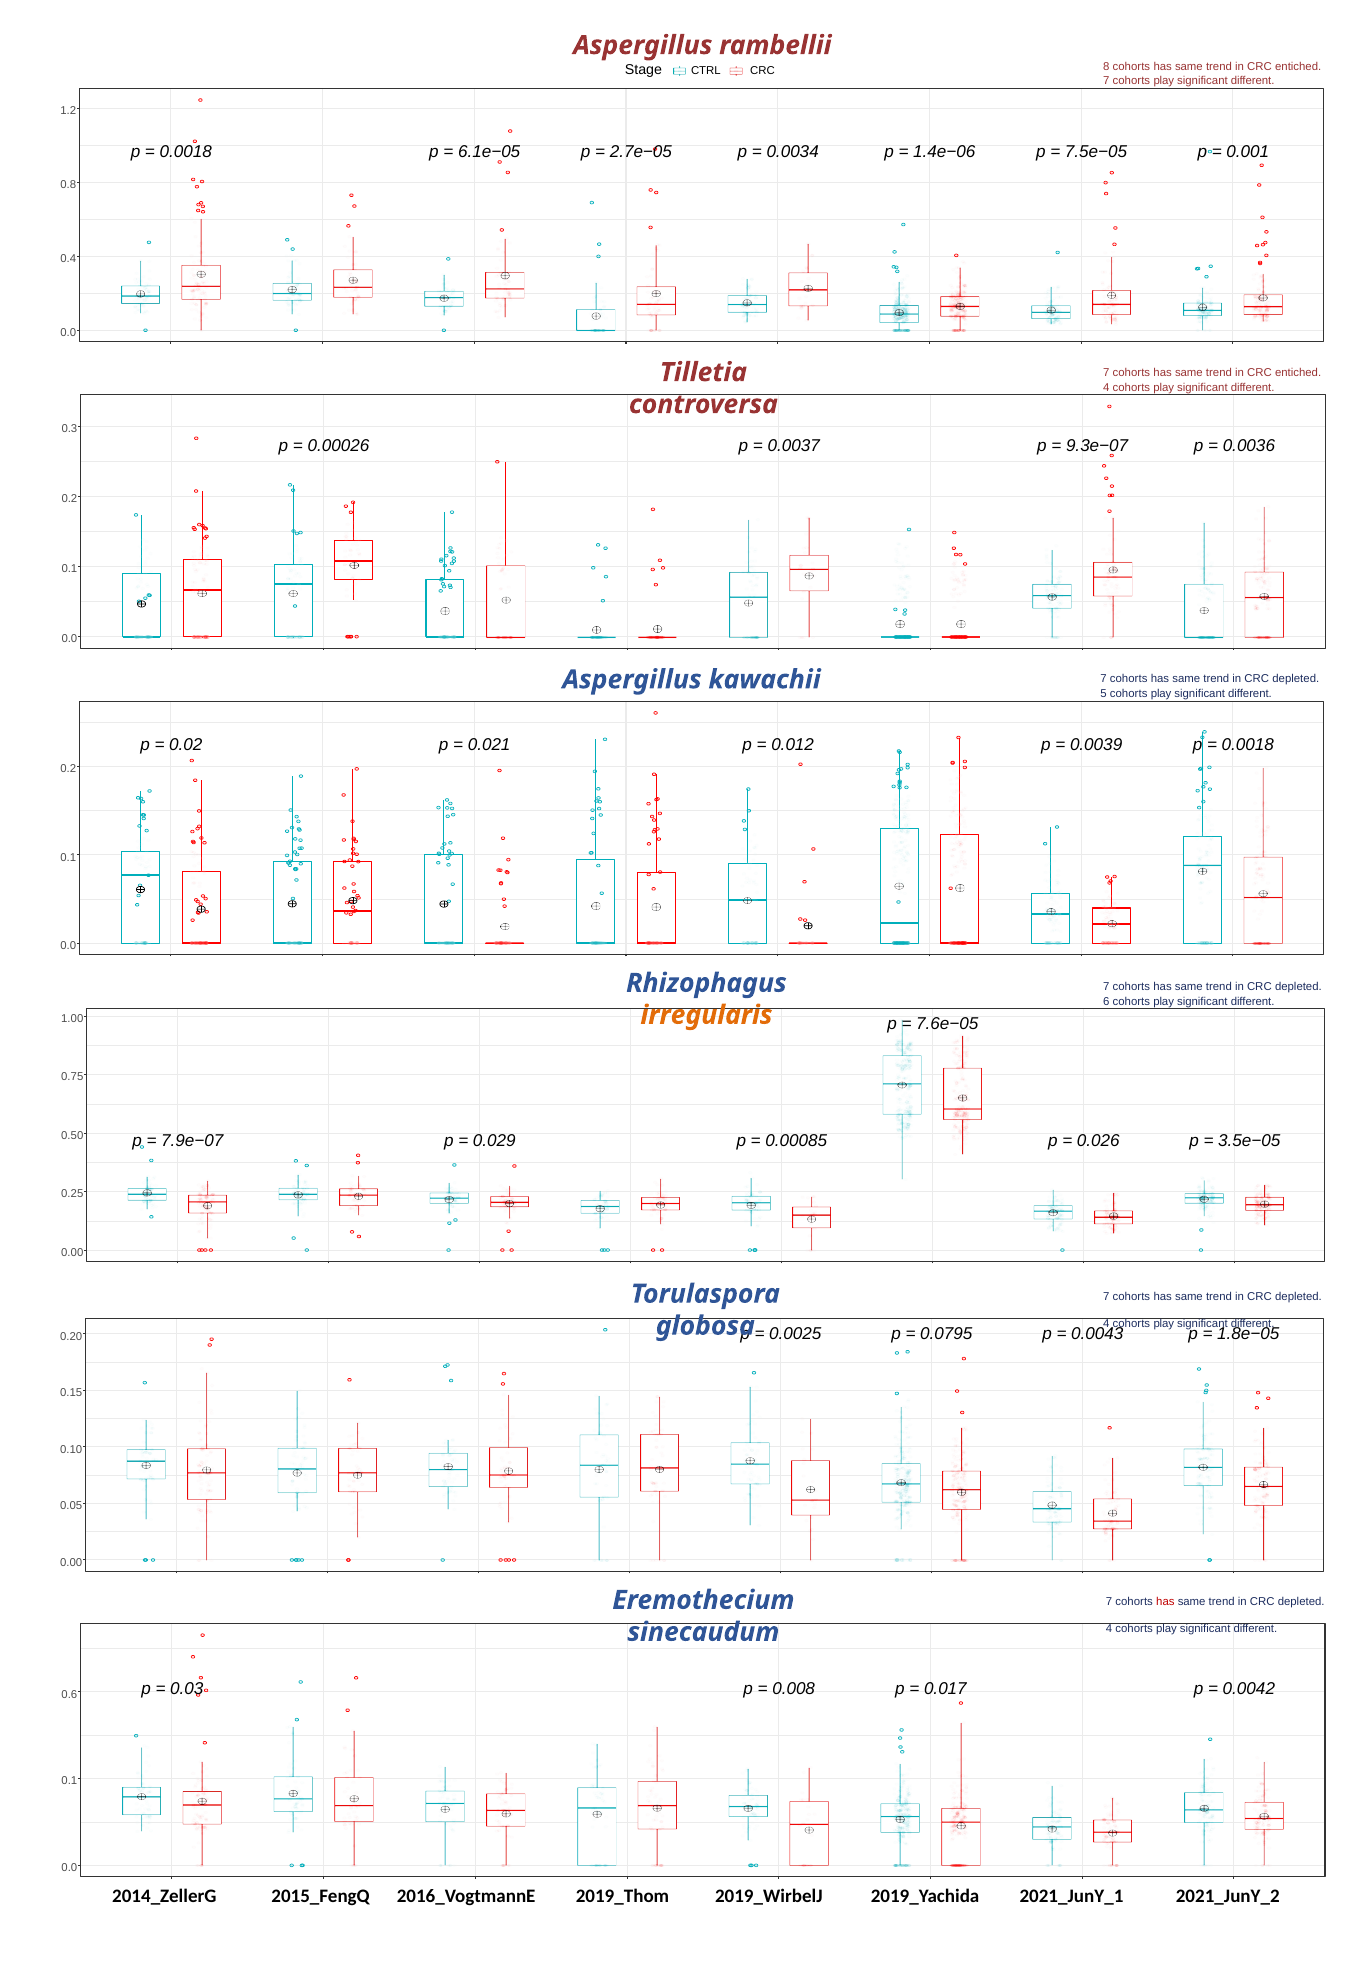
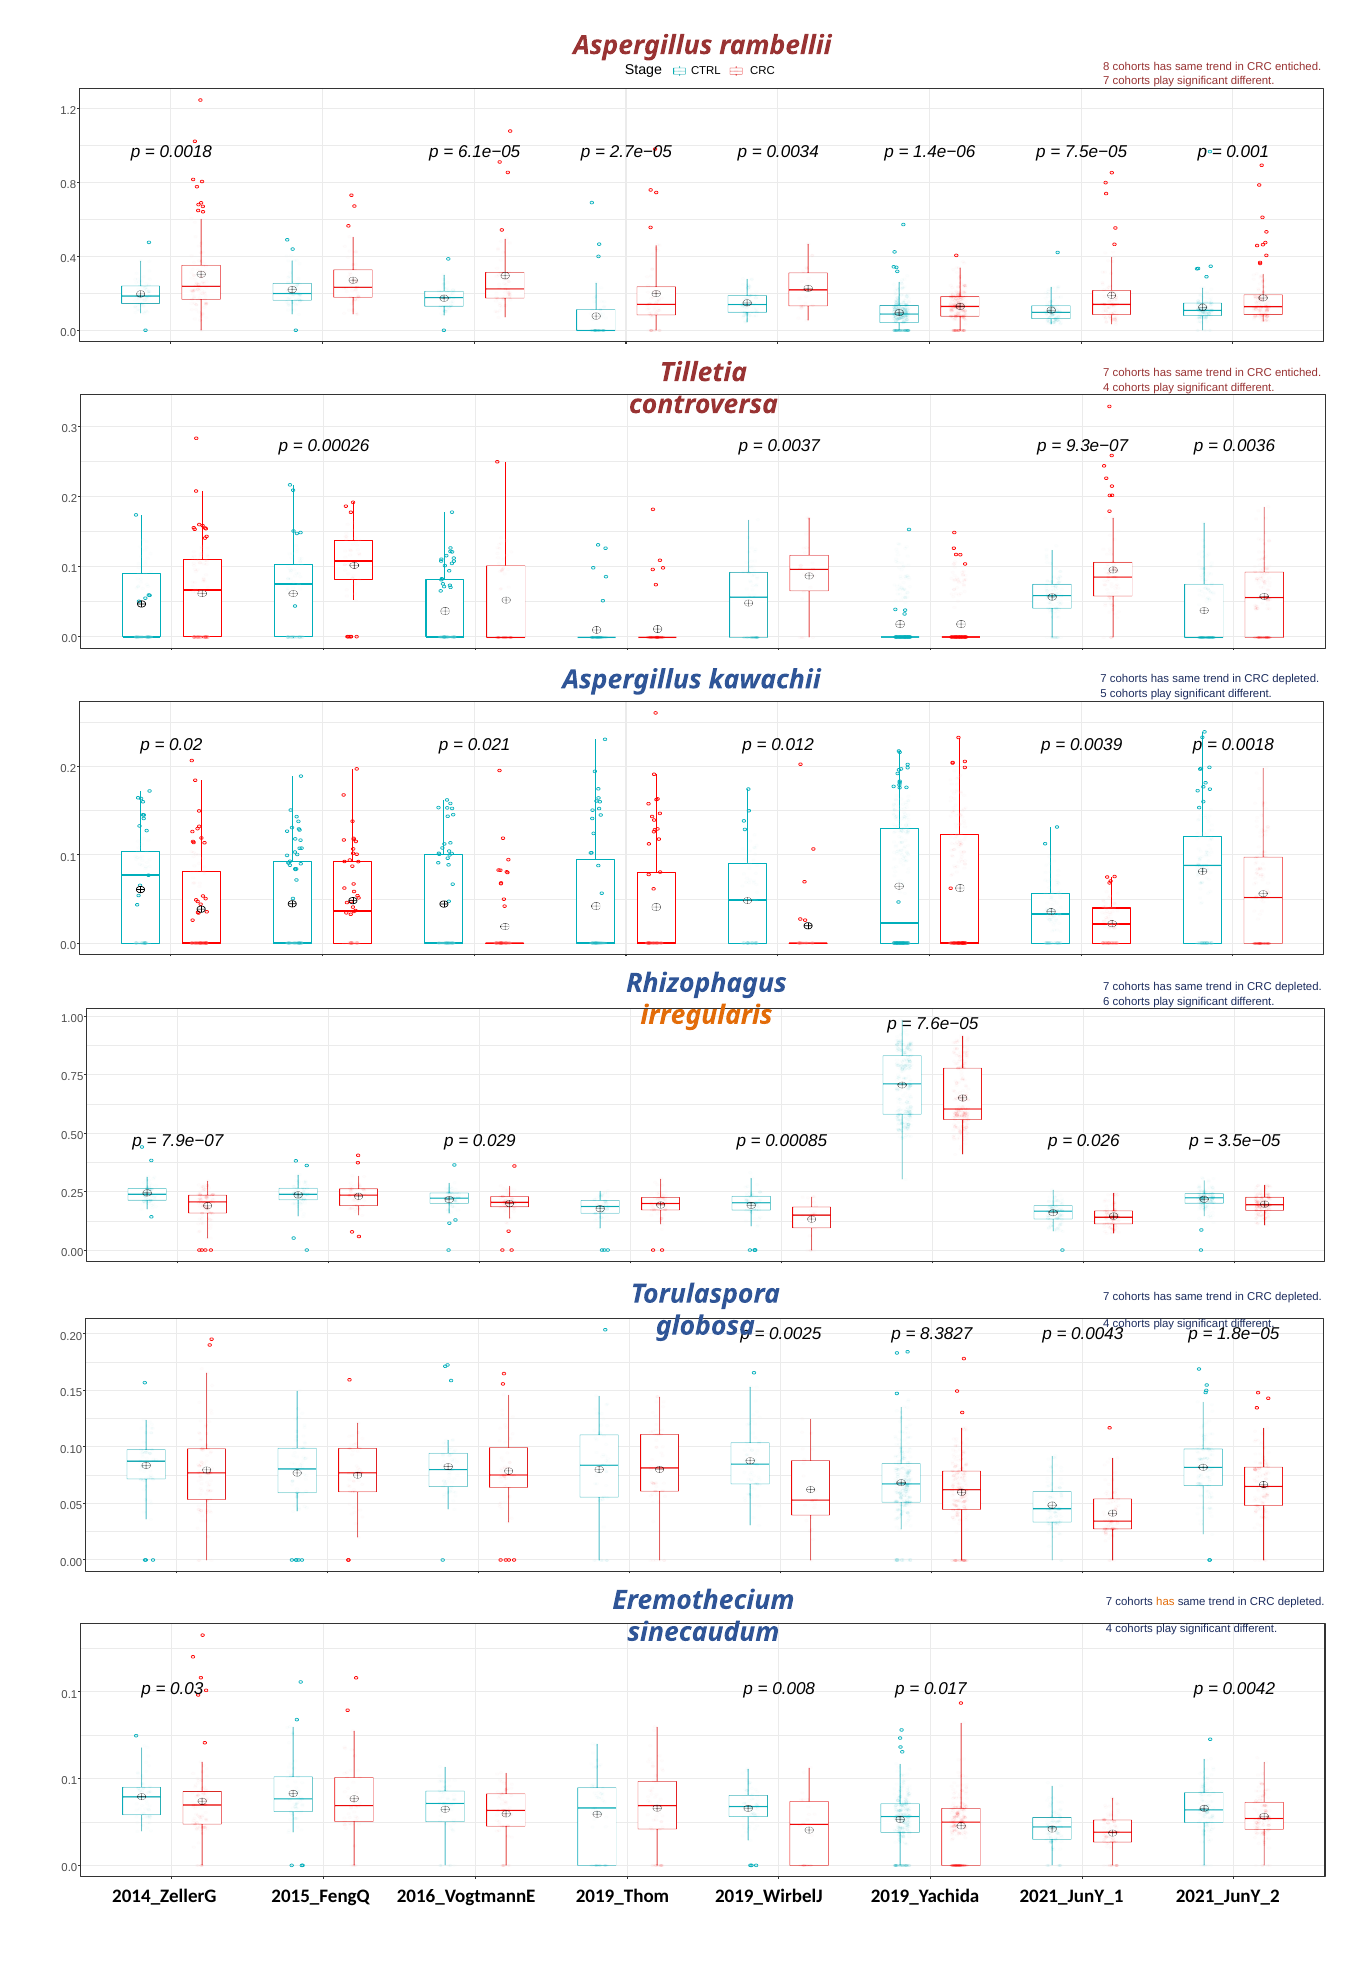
0.0795: 0.0795 -> 8.3827
has at (1165, 1602) colour: red -> orange
0.6 at (69, 1695): 0.6 -> 0.1
